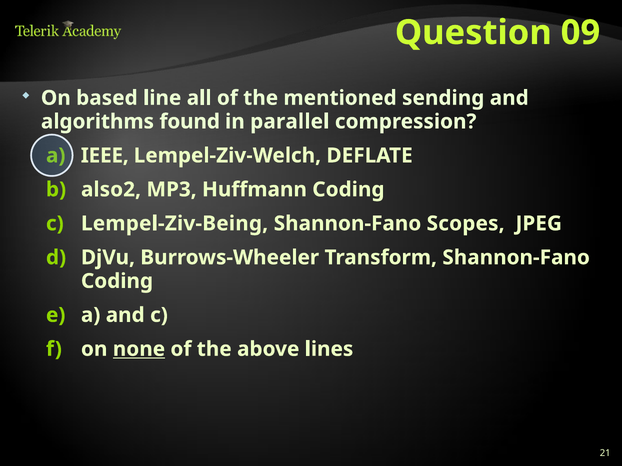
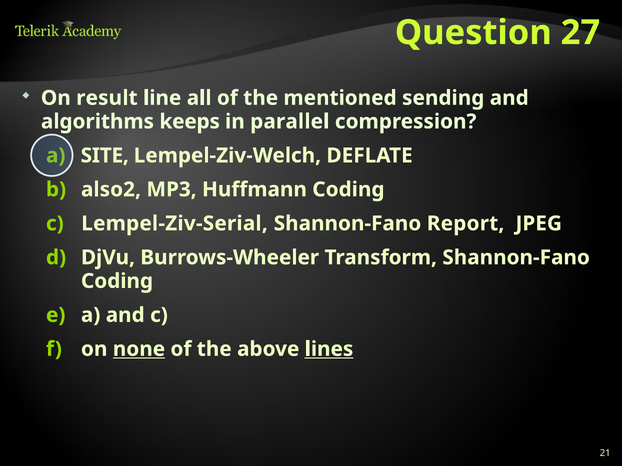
09: 09 -> 27
based: based -> result
found: found -> keeps
IEEE: IEEE -> SITE
Lempel-Ziv-Being: Lempel-Ziv-Being -> Lempel-Ziv-Serial
Scopes: Scopes -> Report
lines underline: none -> present
